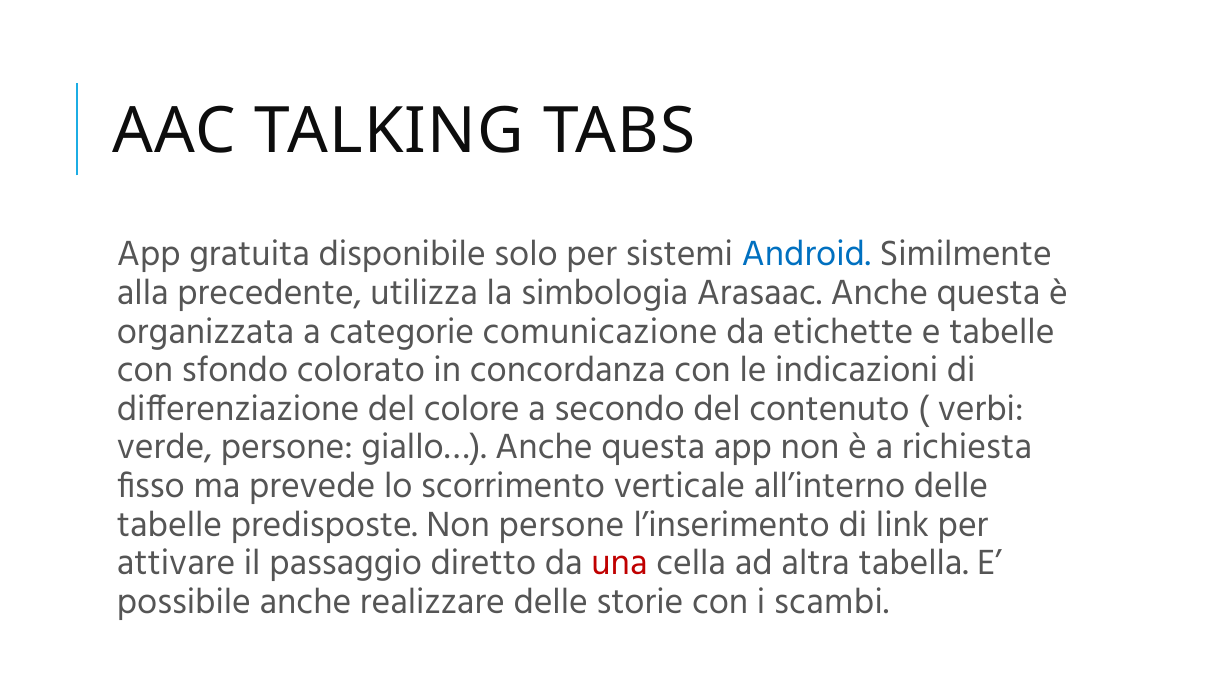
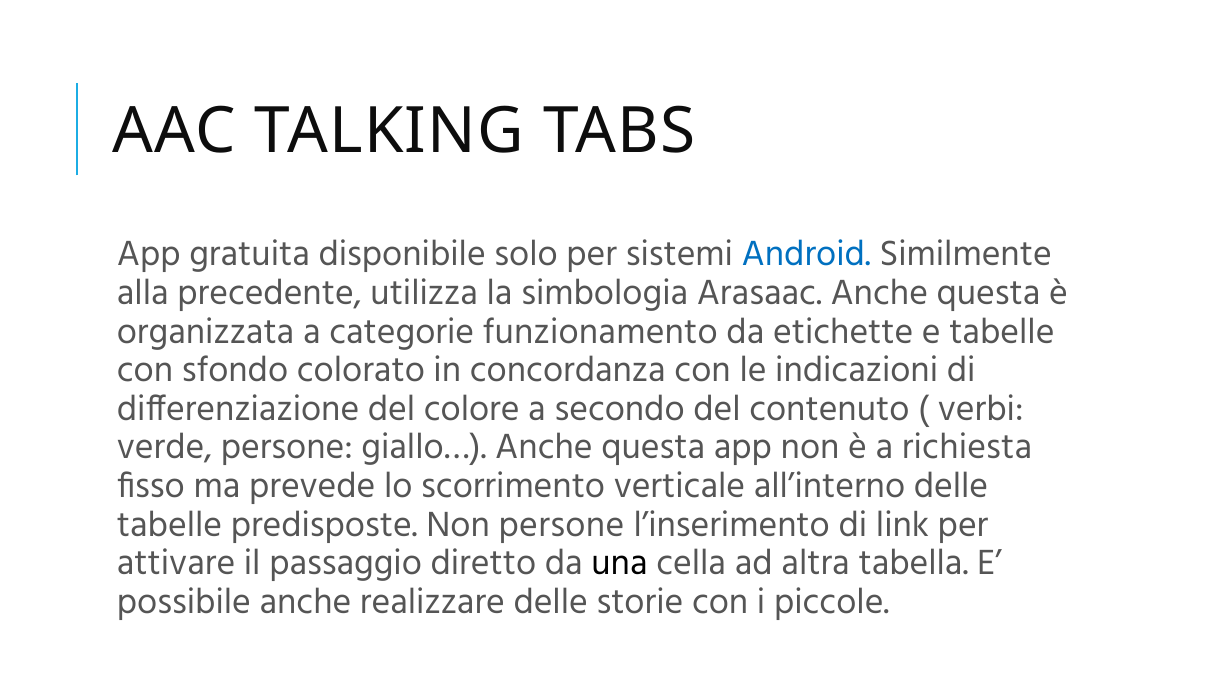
comunicazione: comunicazione -> funzionamento
una colour: red -> black
scambi: scambi -> piccole
